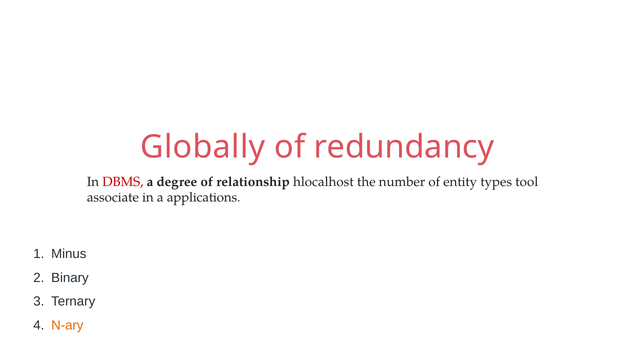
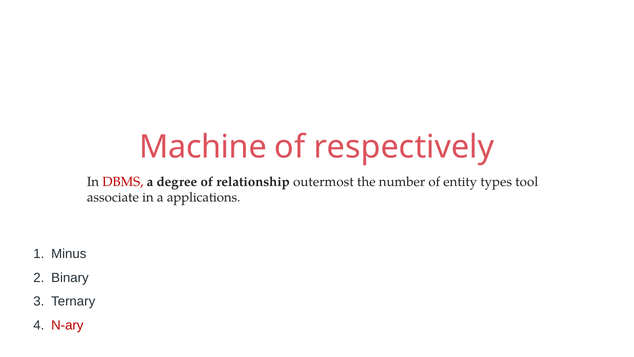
Globally: Globally -> Machine
redundancy: redundancy -> respectively
hlocalhost: hlocalhost -> outermost
N-ary colour: orange -> red
